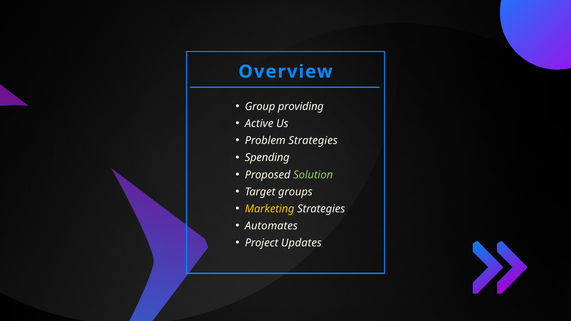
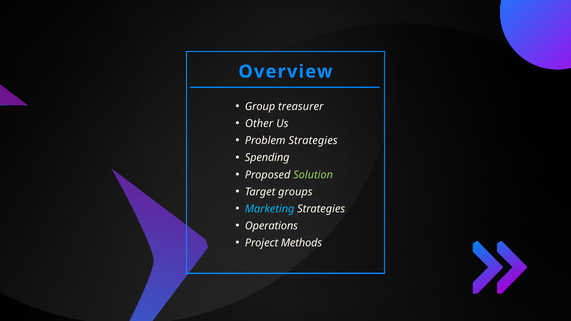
providing: providing -> treasurer
Active: Active -> Other
Marketing colour: yellow -> light blue
Automates: Automates -> Operations
Updates: Updates -> Methods
